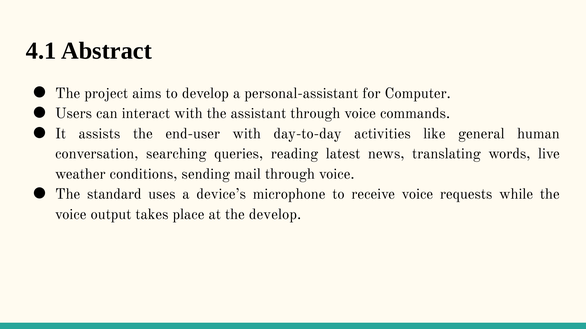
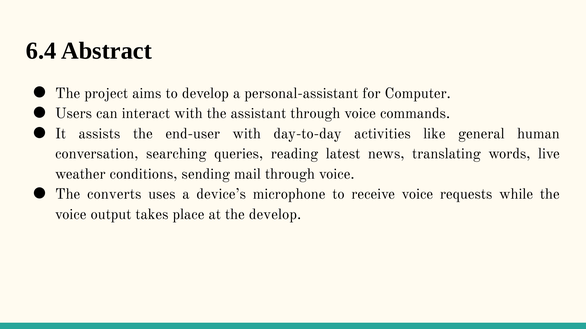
4.1: 4.1 -> 6.4
standard: standard -> converts
